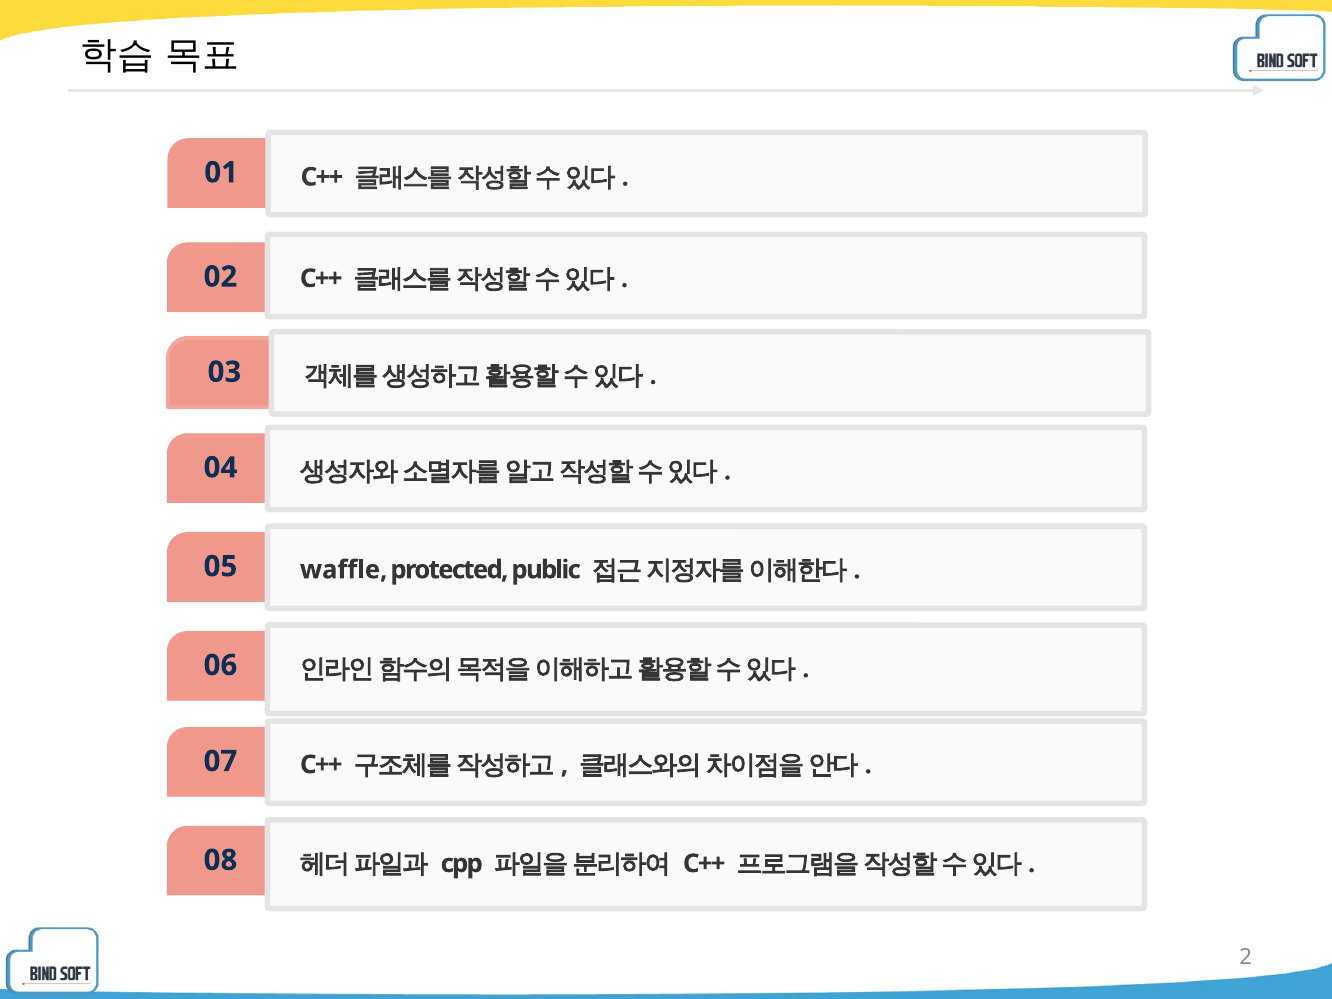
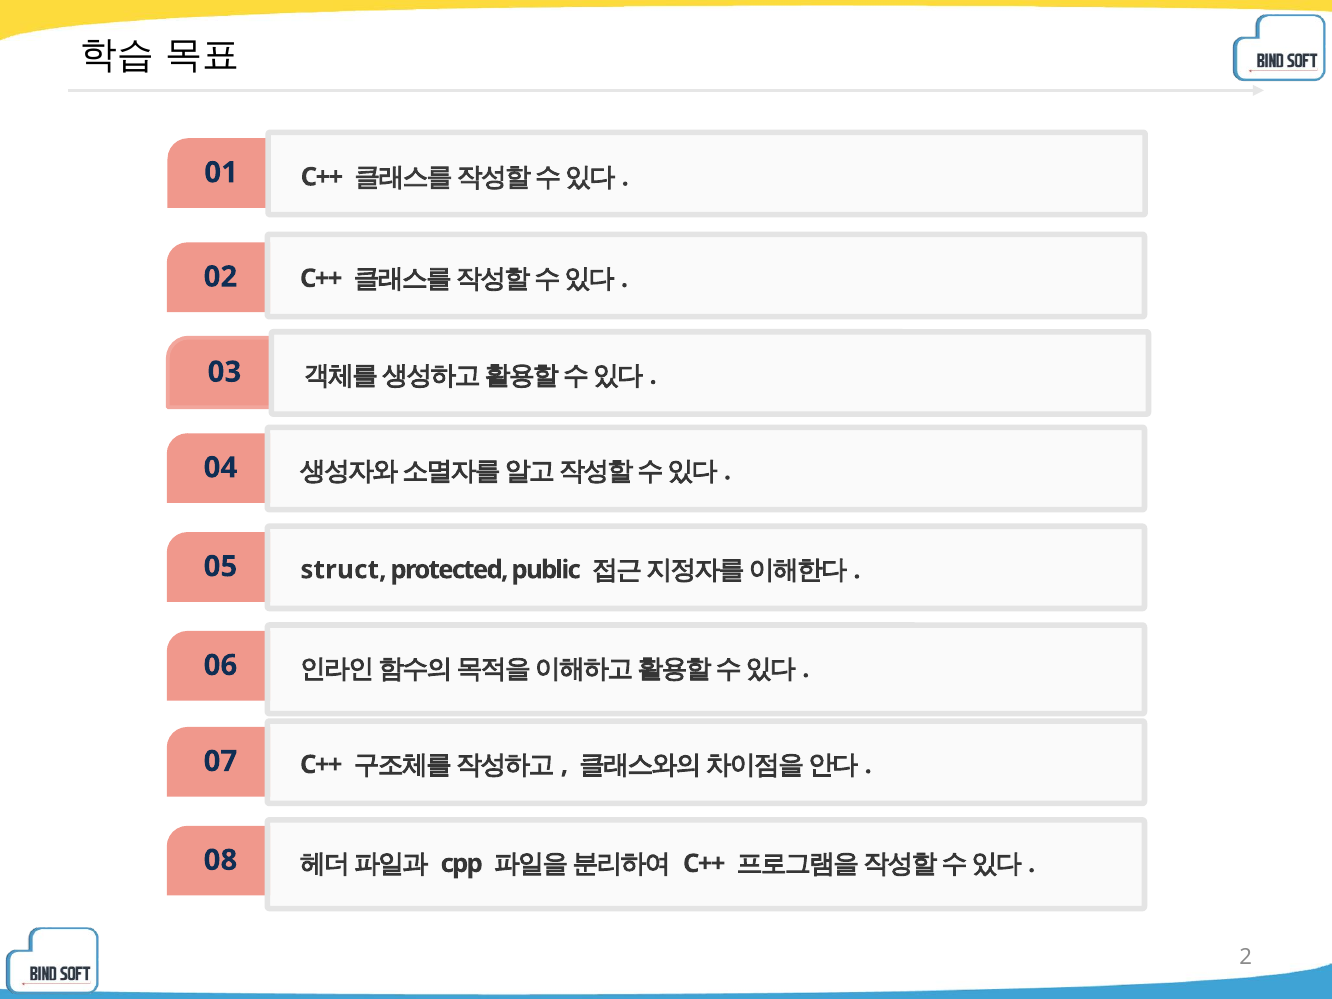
waffle: waffle -> struct
